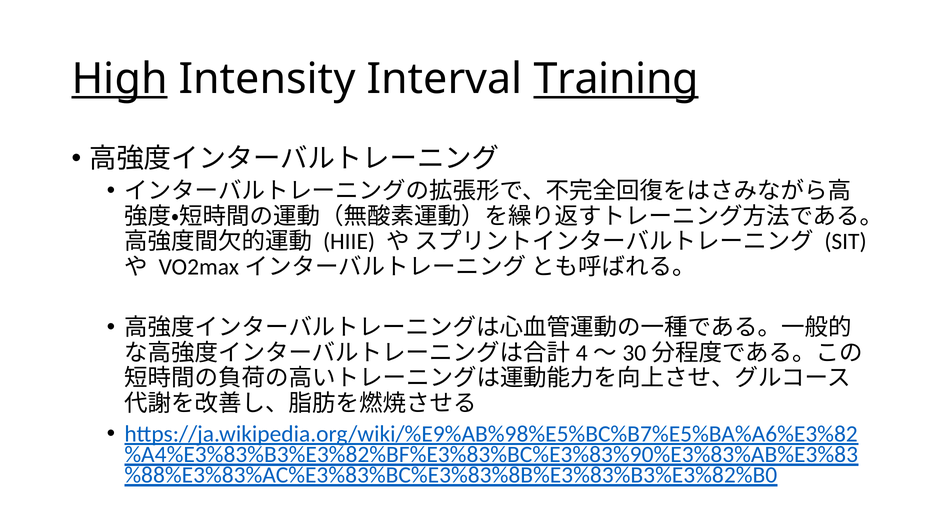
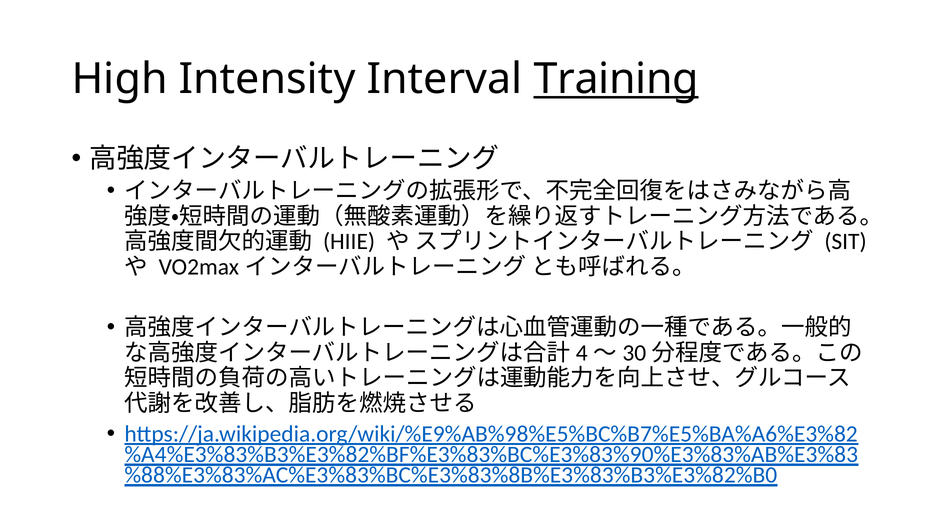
High underline: present -> none
